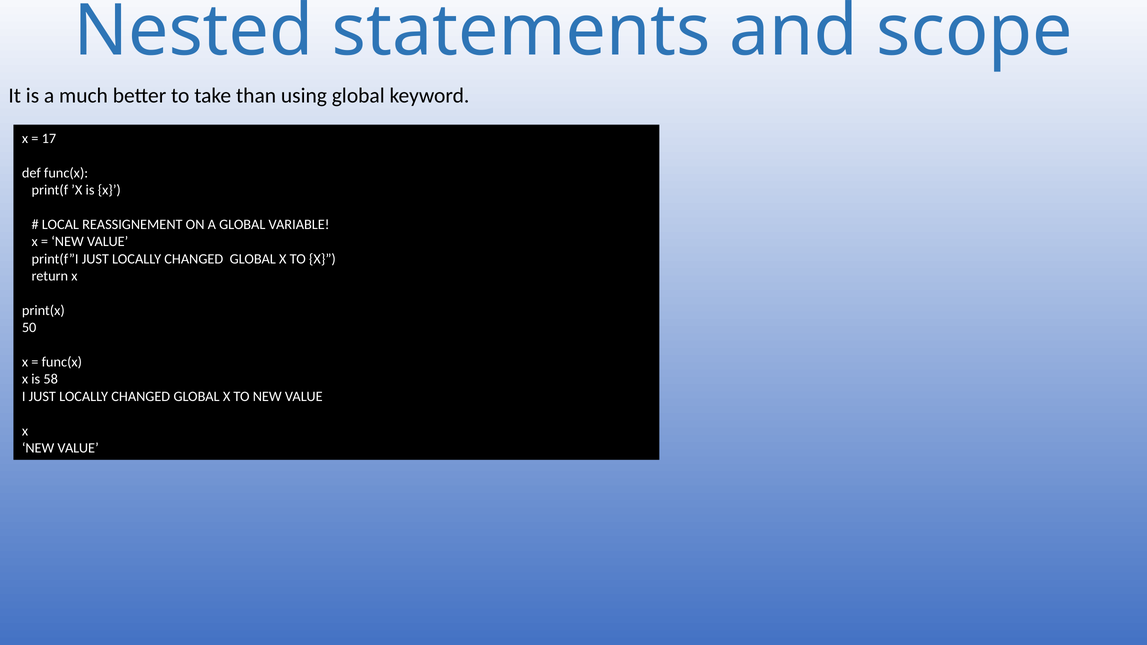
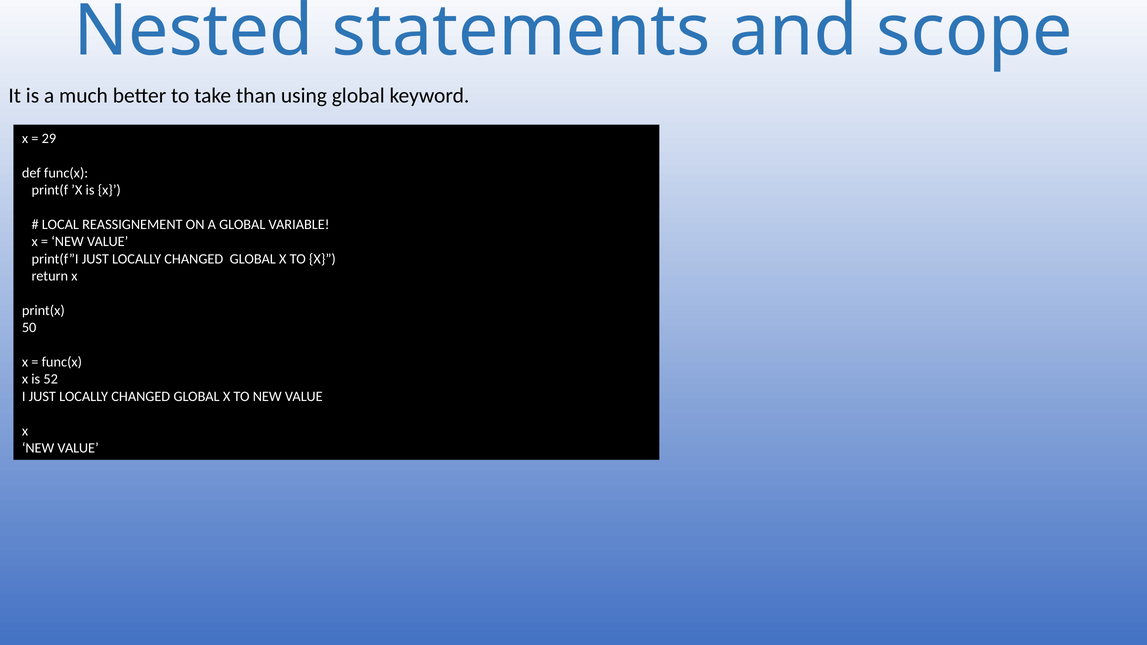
17: 17 -> 29
58: 58 -> 52
